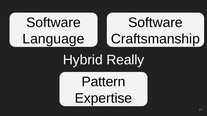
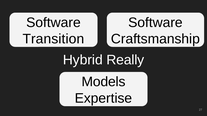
Language: Language -> Transition
Pattern: Pattern -> Models
